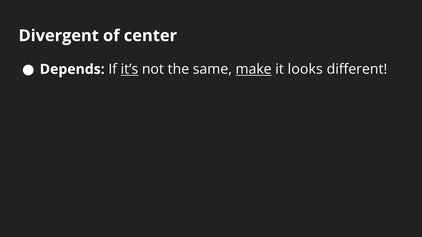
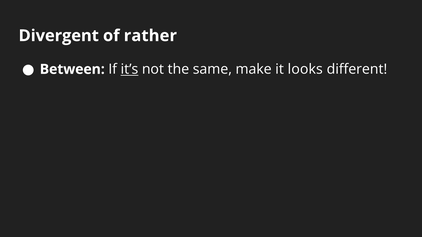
center: center -> rather
Depends: Depends -> Between
make underline: present -> none
